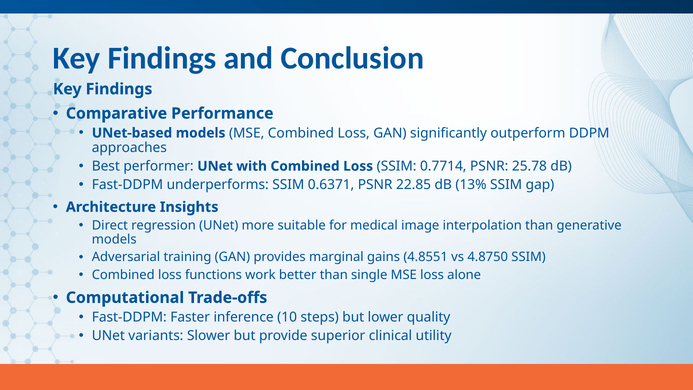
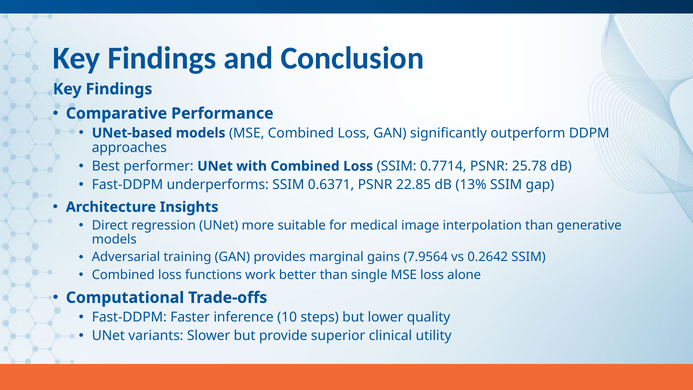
4.8551: 4.8551 -> 7.9564
4.8750: 4.8750 -> 0.2642
